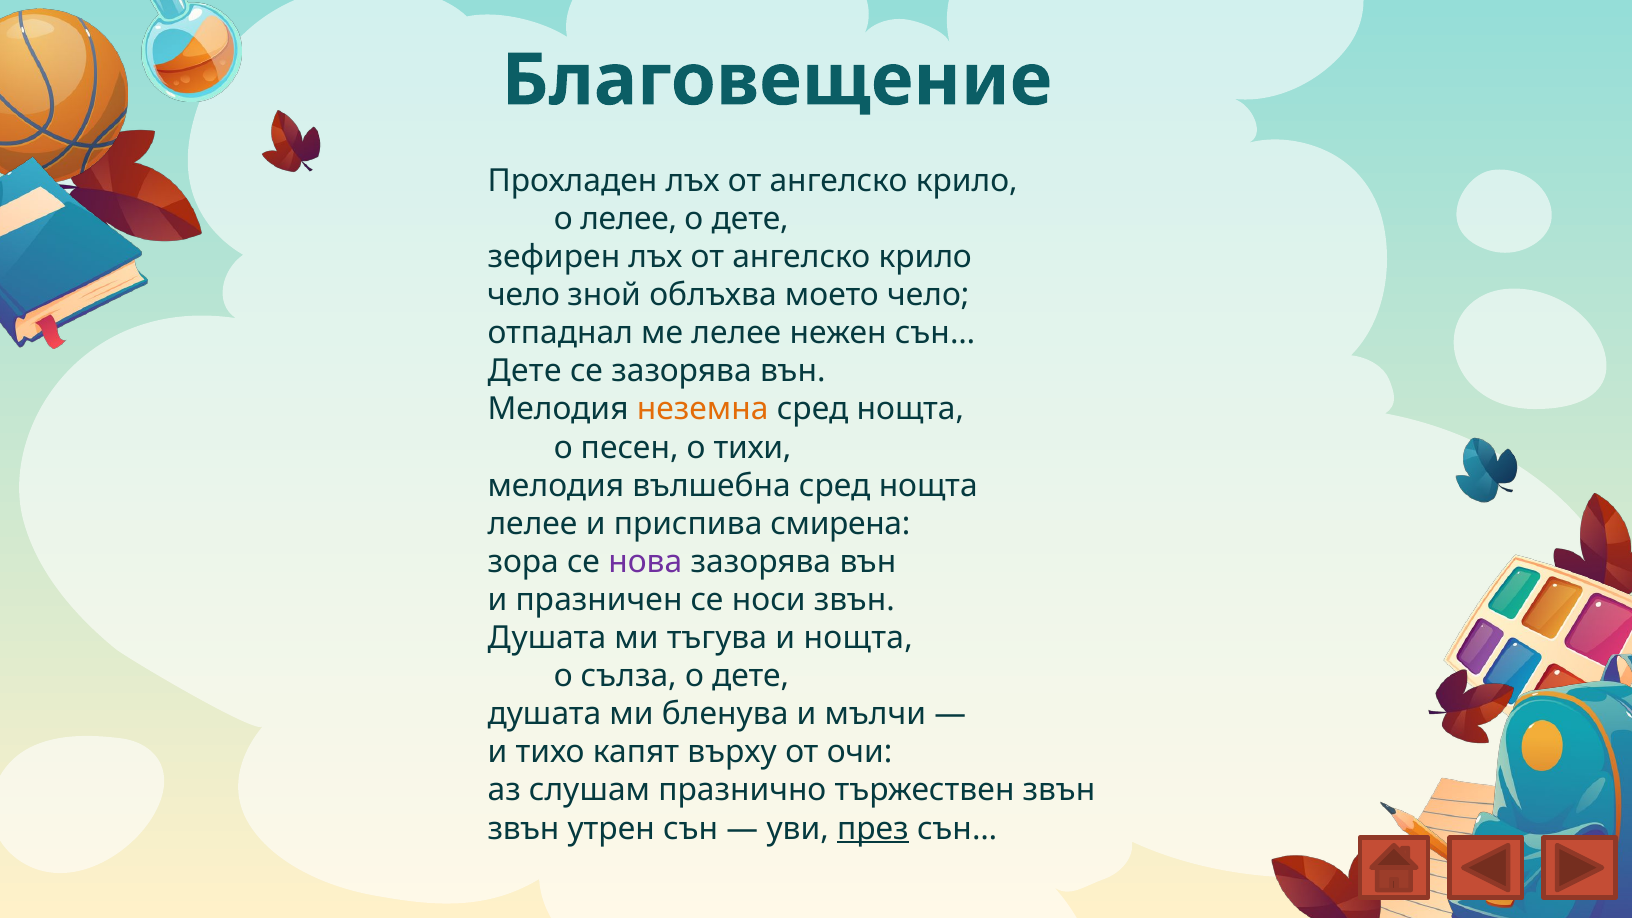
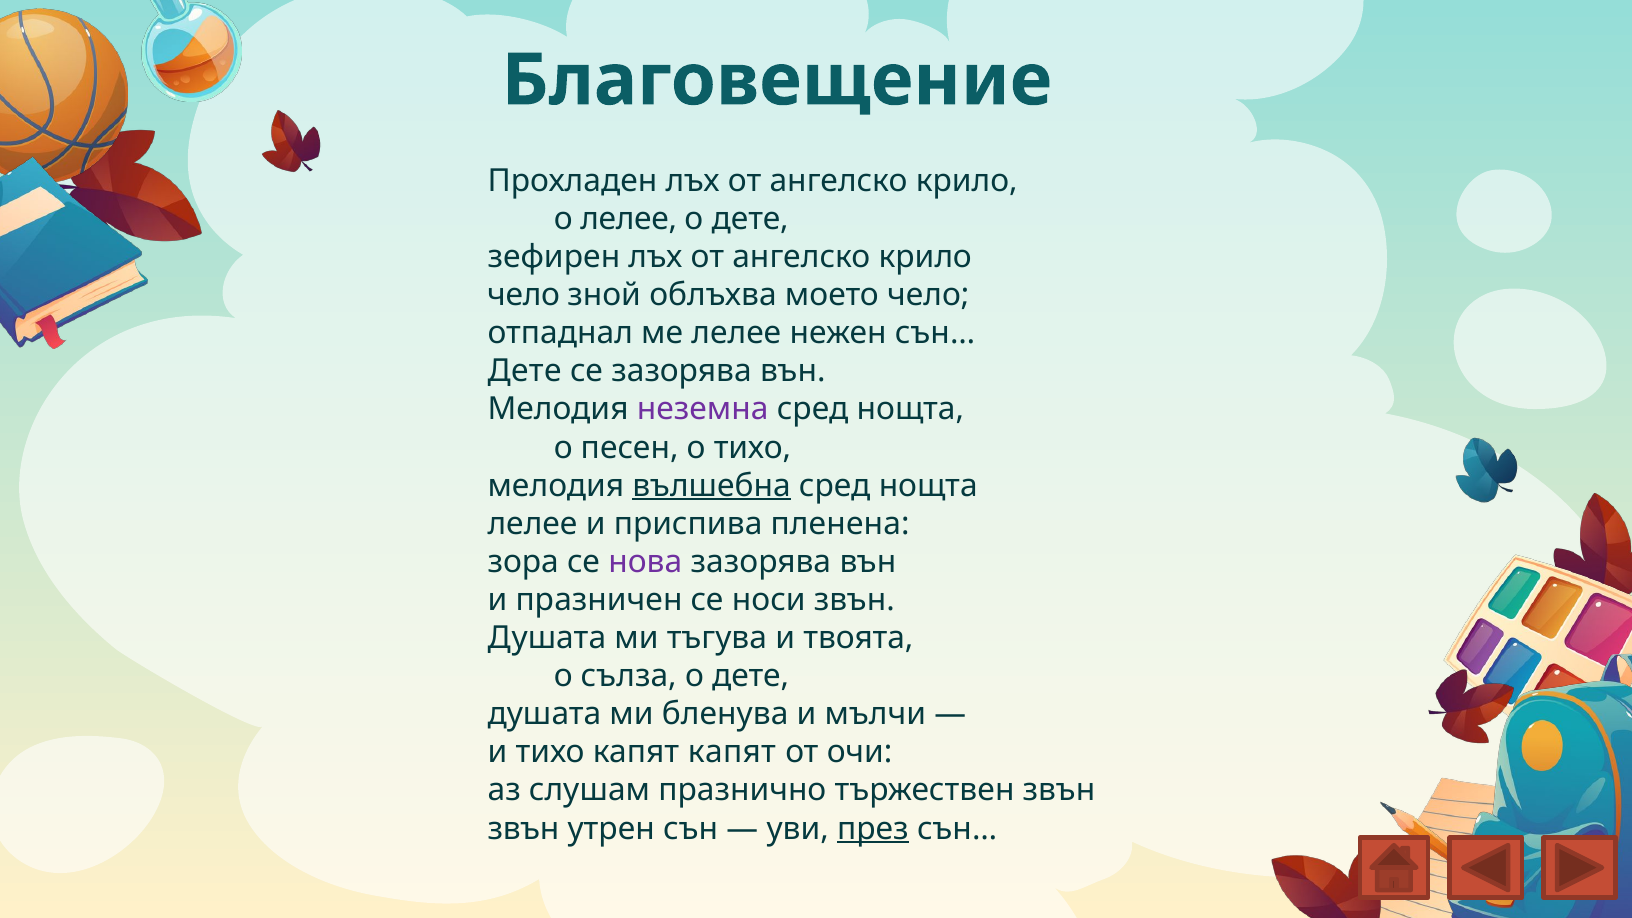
неземна colour: orange -> purple
о тихи: тихи -> тихо
вълшебна underline: none -> present
смирена: смирена -> пленена
и нощта: нощта -> твоята
капят върху: върху -> капят
